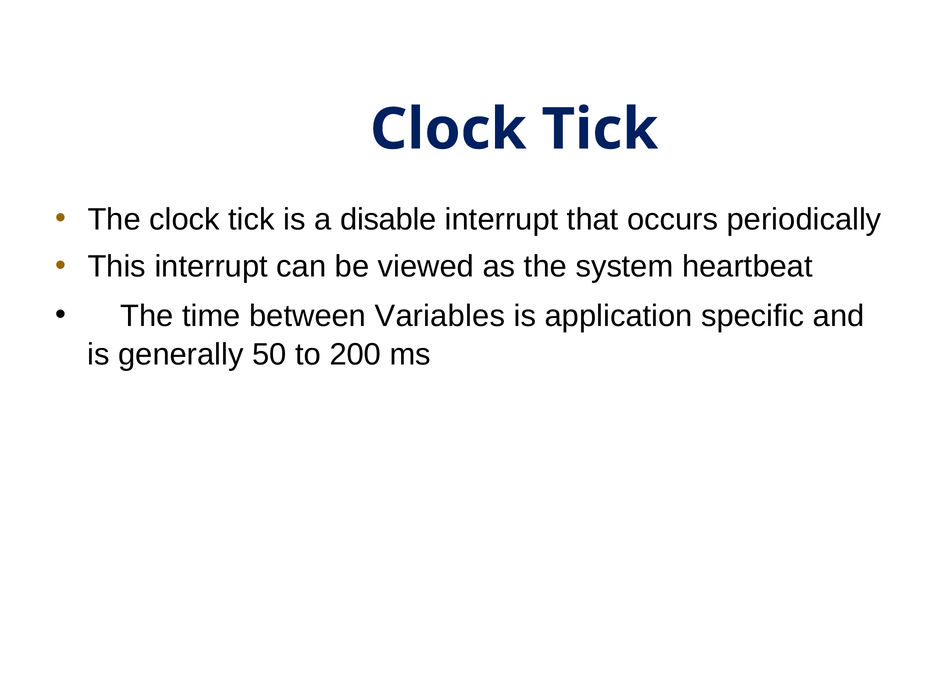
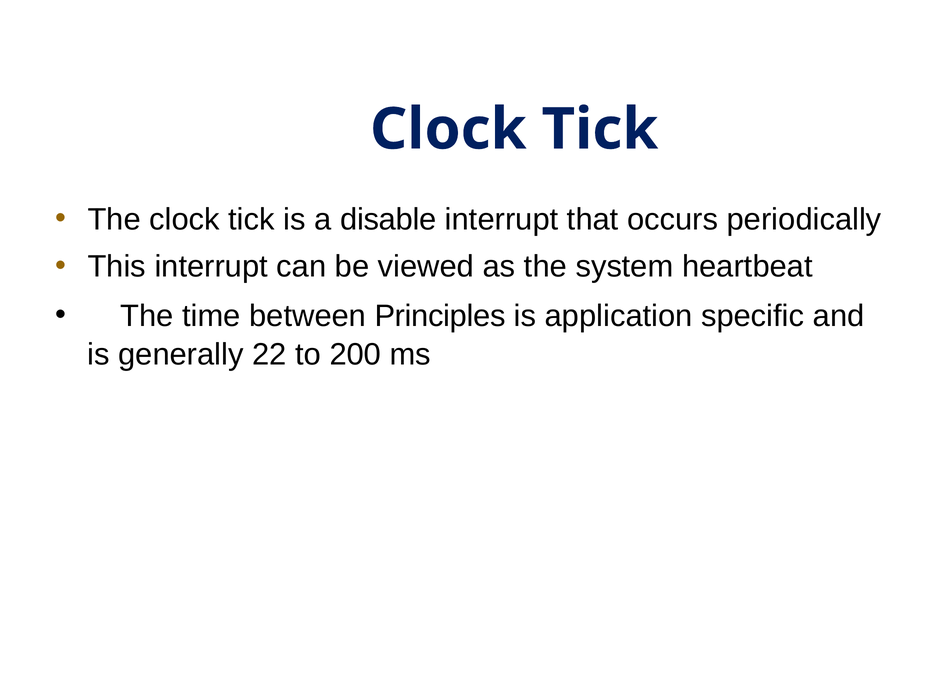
Variables: Variables -> Principles
50: 50 -> 22
